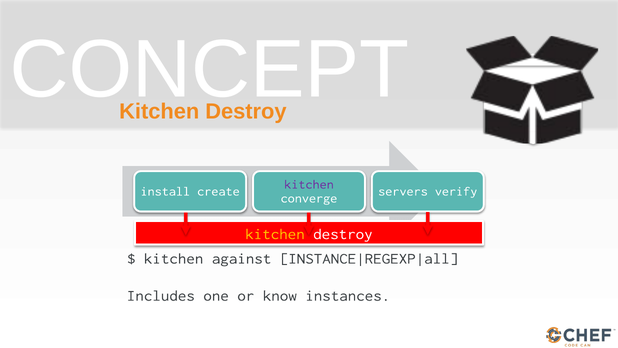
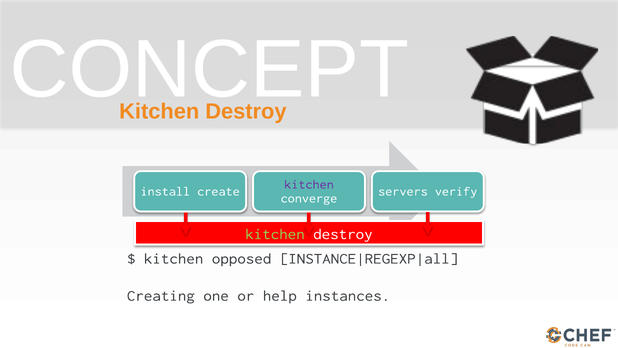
kitchen at (275, 234) colour: yellow -> light green
against: against -> opposed
Includes: Includes -> Creating
know: know -> help
